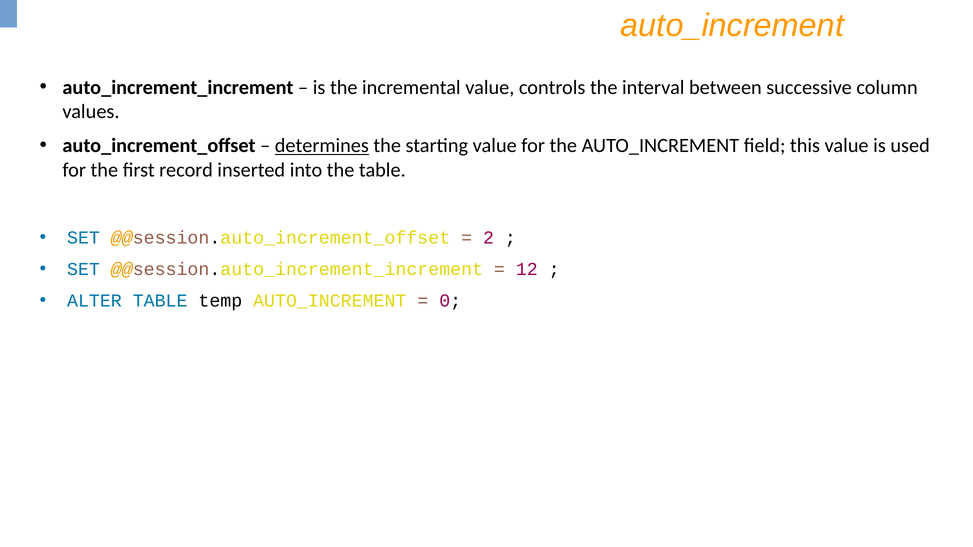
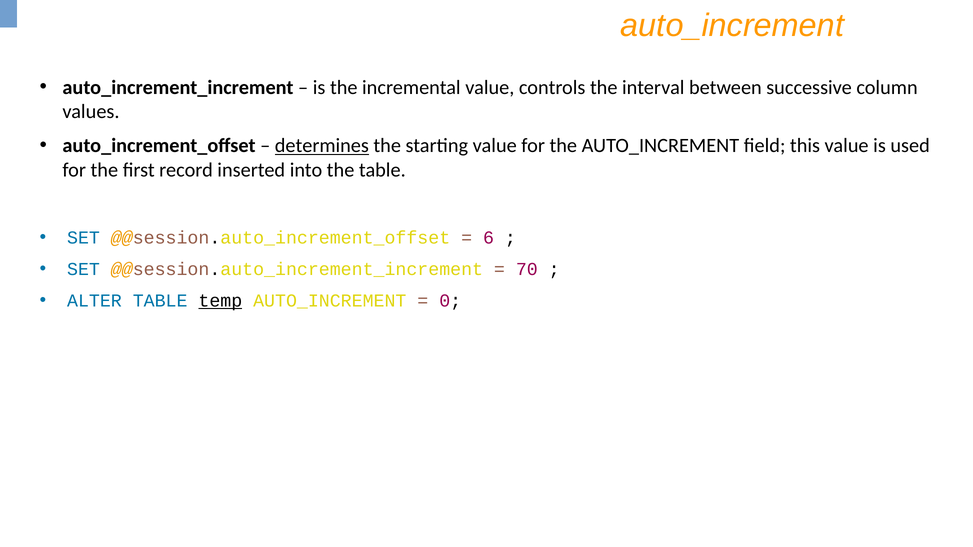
2: 2 -> 6
12: 12 -> 70
temp underline: none -> present
